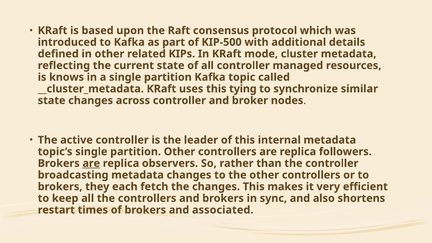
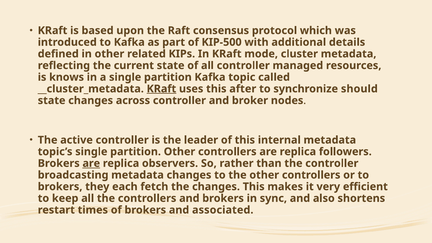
KRaft at (161, 89) underline: none -> present
tying: tying -> after
similar: similar -> should
